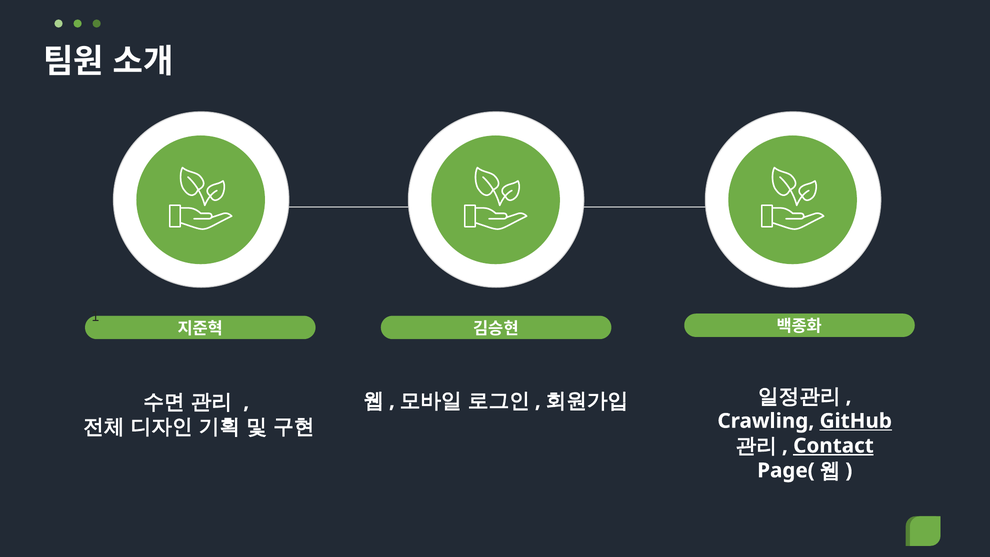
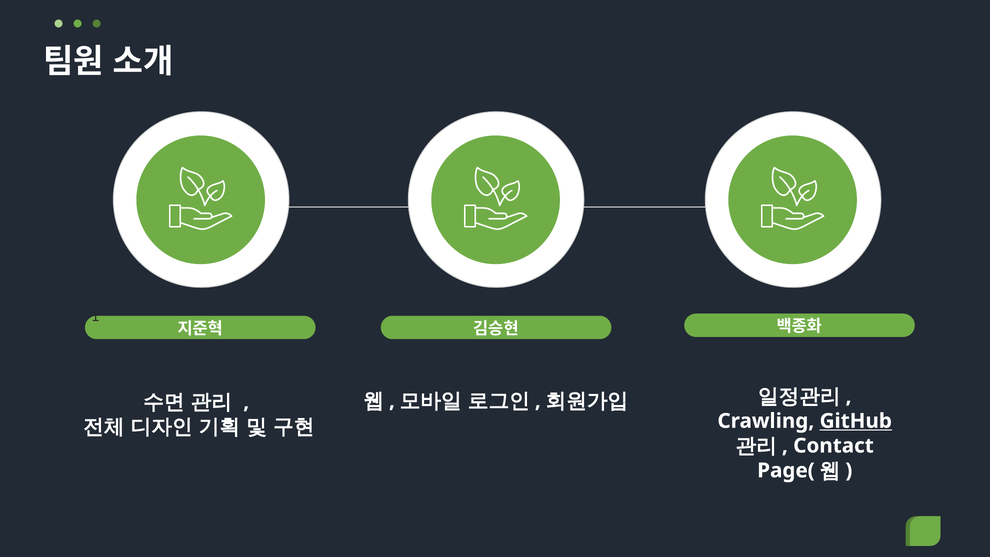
Contact underline: present -> none
